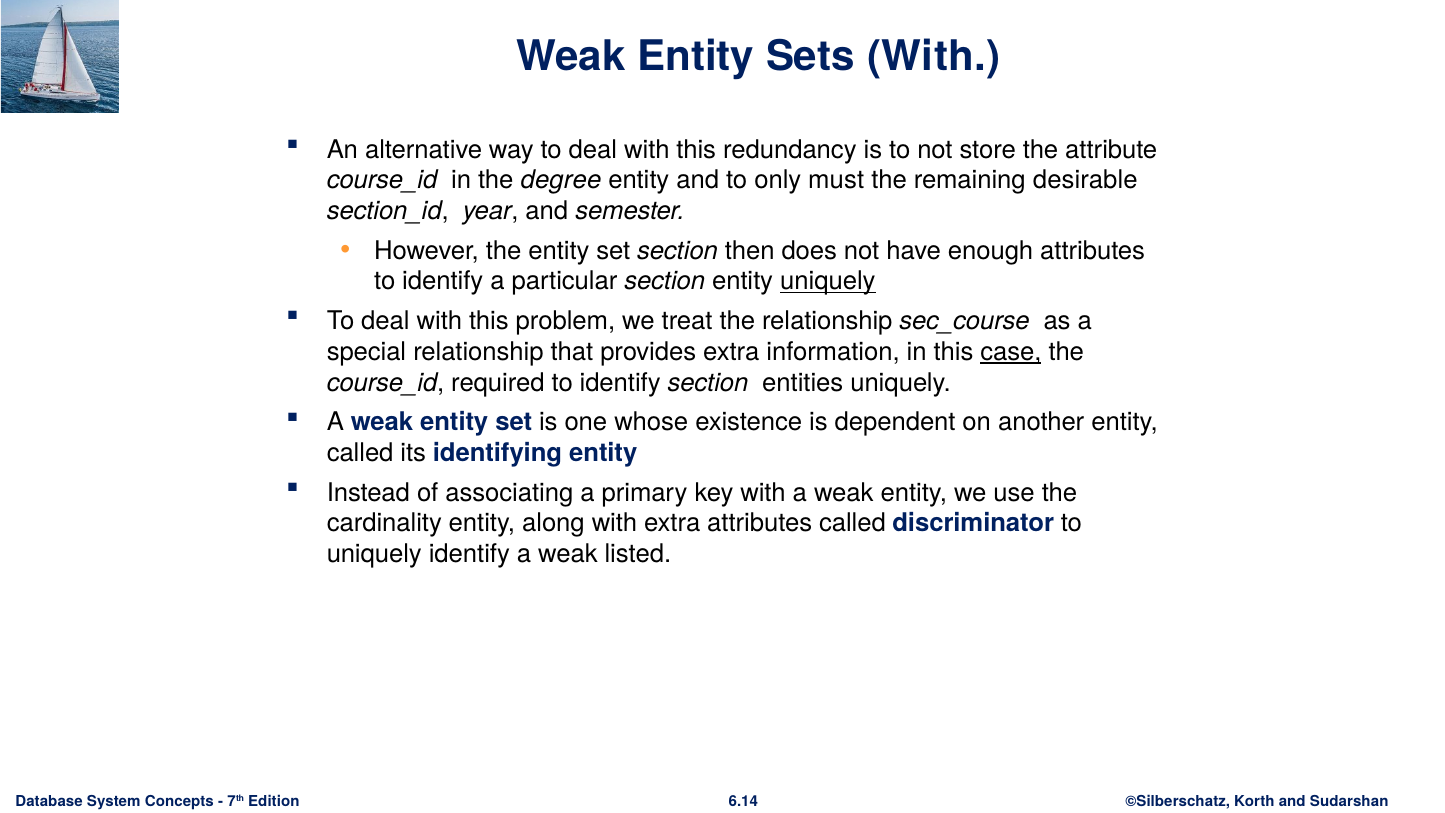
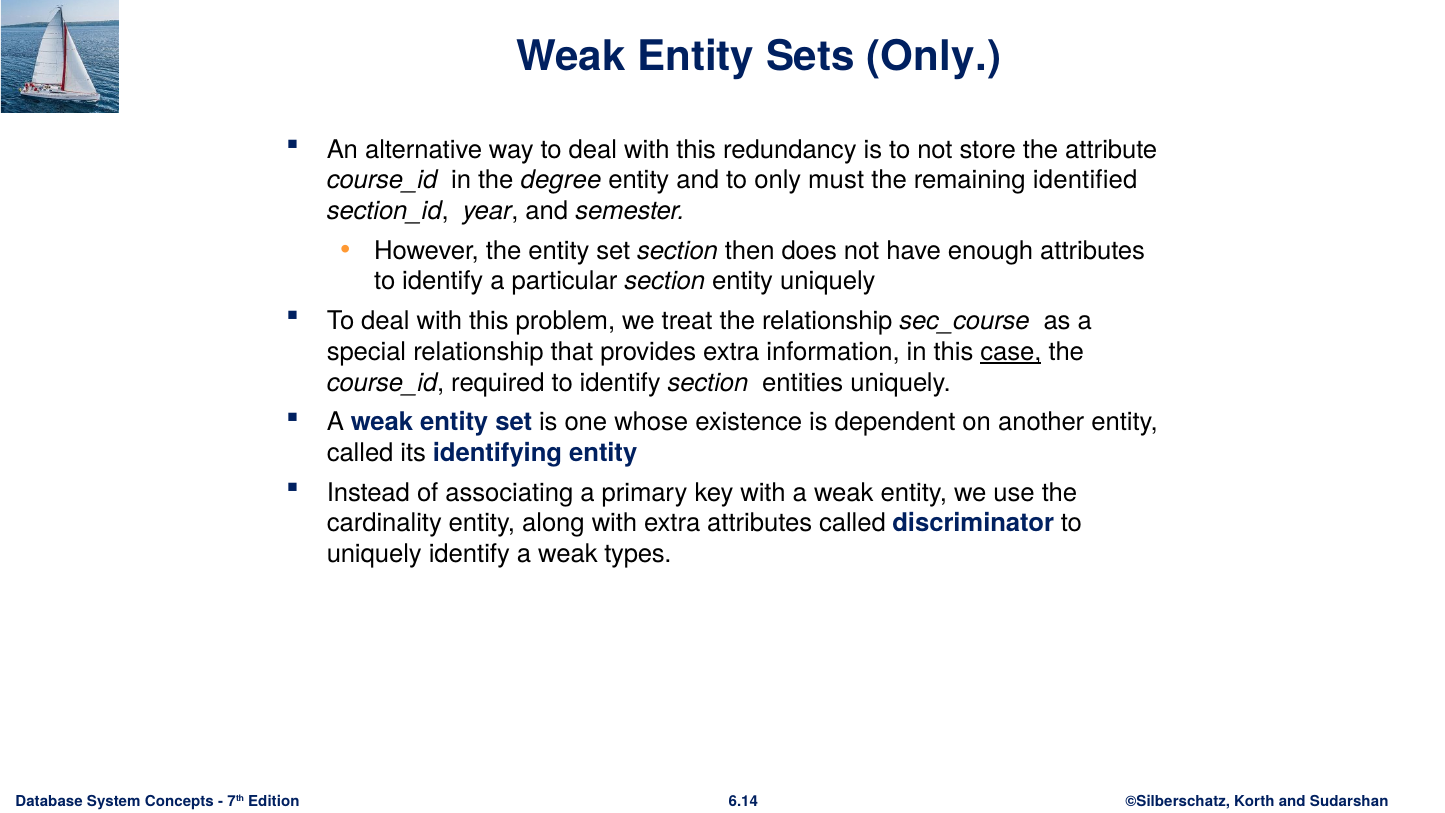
Sets With: With -> Only
desirable: desirable -> identified
uniquely at (828, 281) underline: present -> none
listed: listed -> types
